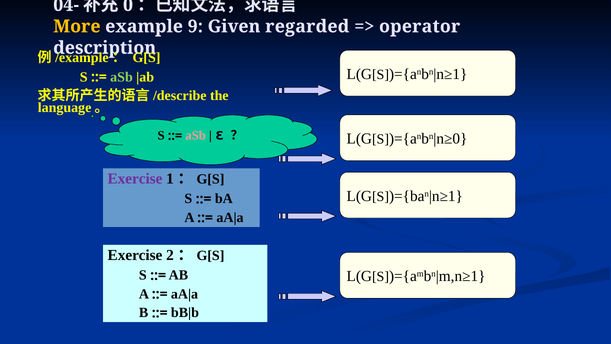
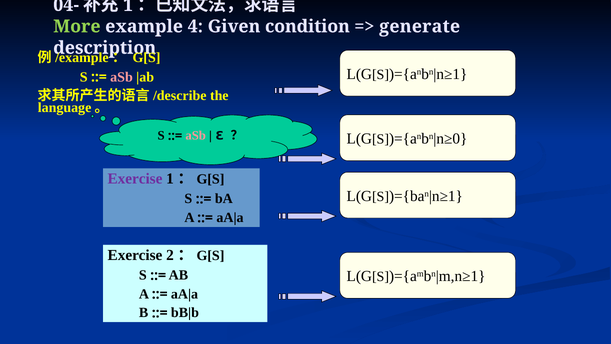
0: 0 -> 1
More colour: yellow -> light green
9: 9 -> 4
regarded: regarded -> condition
operator: operator -> generate
aSb at (122, 77) colour: light green -> pink
